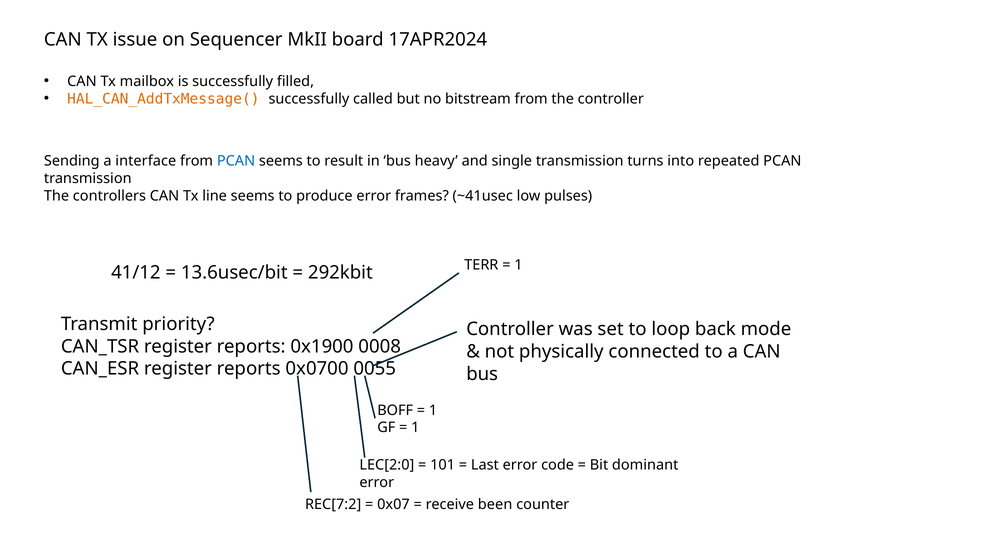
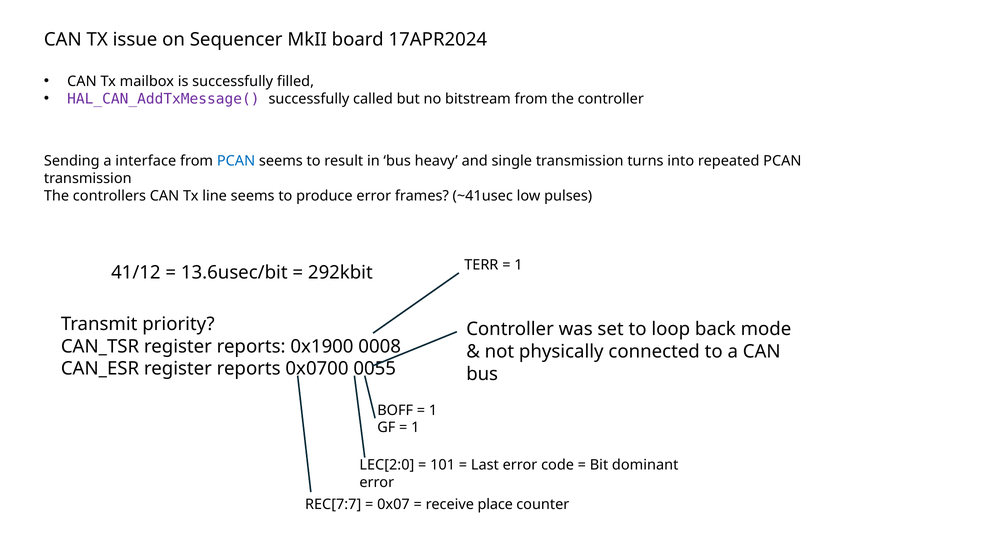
HAL_CAN_AddTxMessage( colour: orange -> purple
REC[7:2: REC[7:2 -> REC[7:7
been: been -> place
